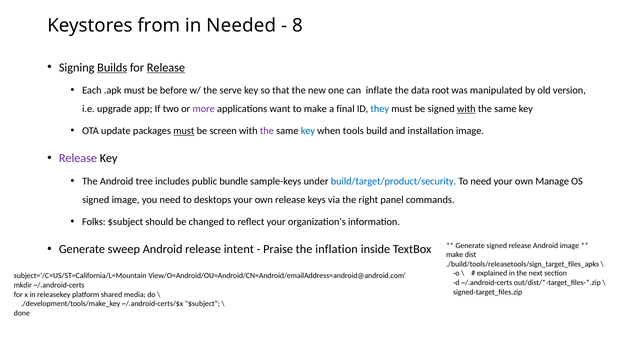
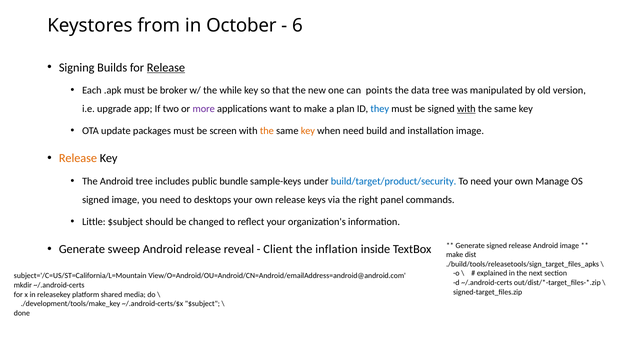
Needed: Needed -> October
8: 8 -> 6
Builds underline: present -> none
before: before -> broker
serve: serve -> while
inflate: inflate -> points
data root: root -> tree
final: final -> plan
must at (184, 131) underline: present -> none
the at (267, 131) colour: purple -> orange
key at (308, 131) colour: blue -> orange
when tools: tools -> need
Release at (78, 158) colour: purple -> orange
Folks: Folks -> Little
intent: intent -> reveal
Praise: Praise -> Client
